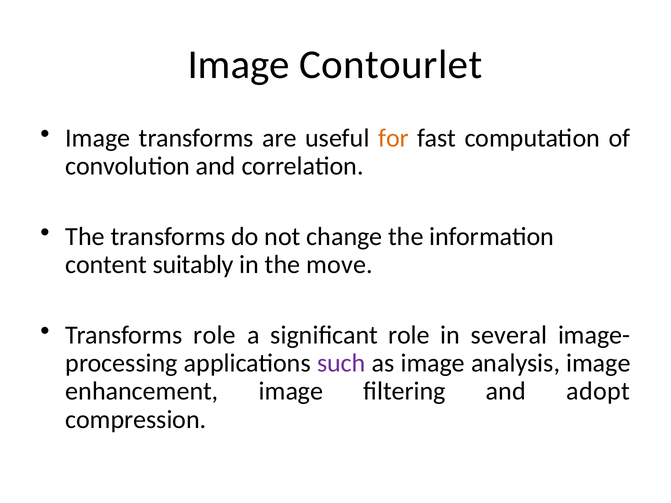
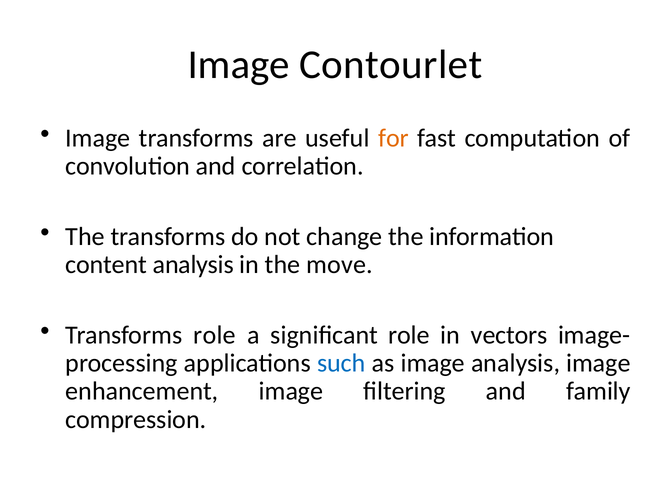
content suitably: suitably -> analysis
several: several -> vectors
such colour: purple -> blue
adopt: adopt -> family
